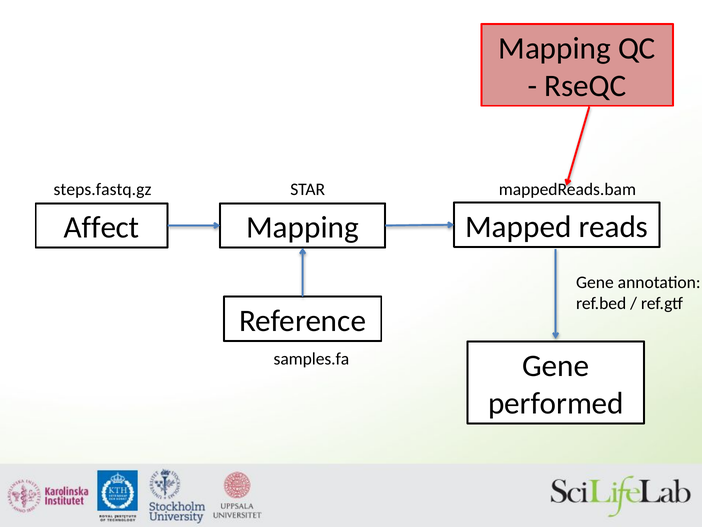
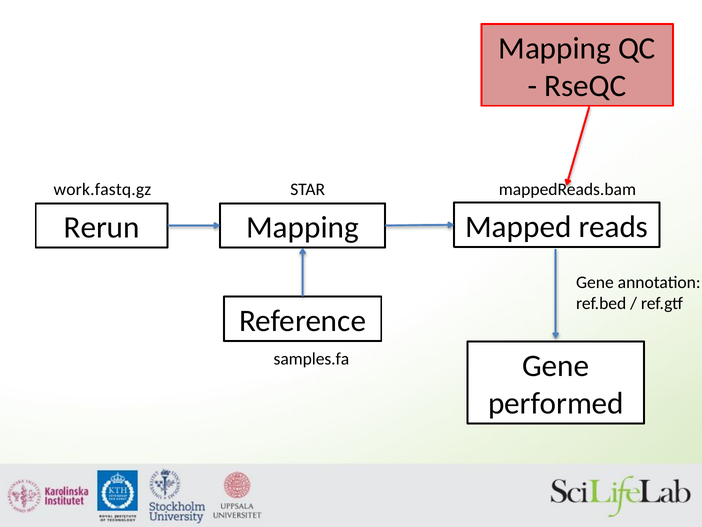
steps.fastq.gz: steps.fastq.gz -> work.fastq.gz
Affect: Affect -> Rerun
